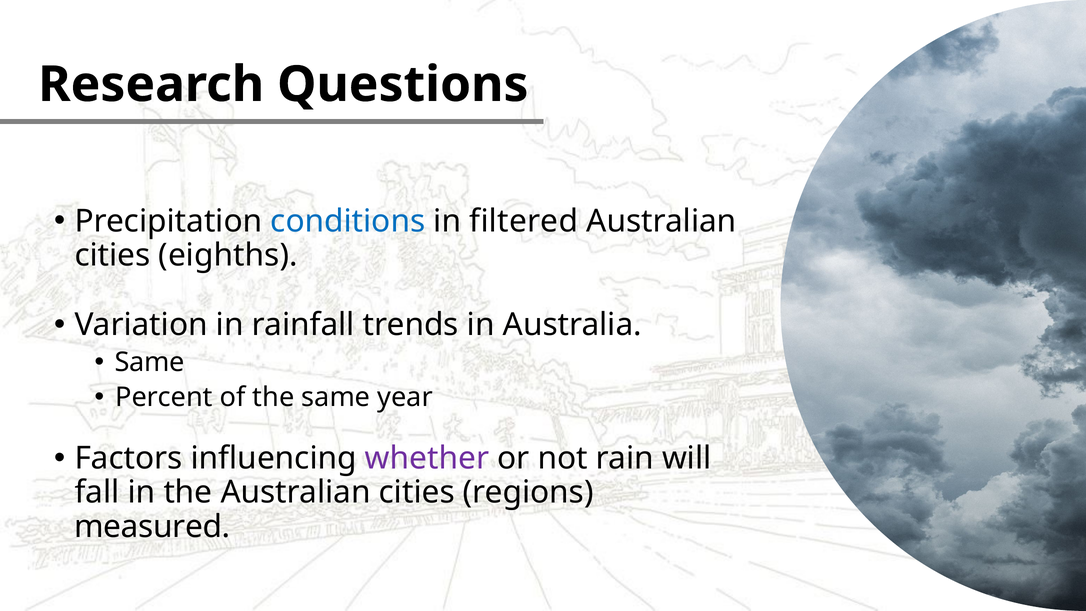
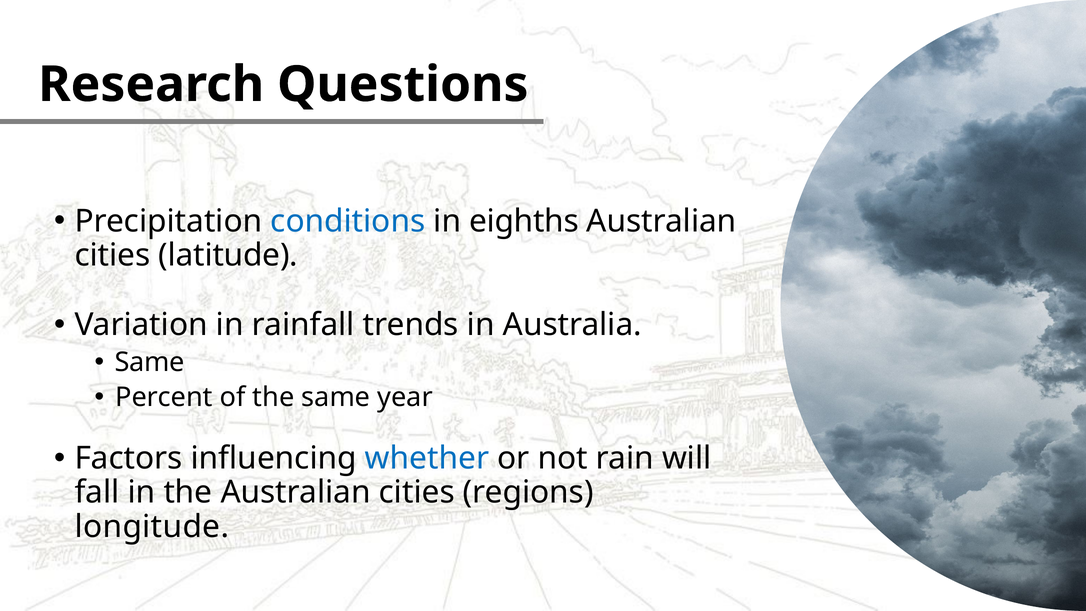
filtered: filtered -> eighths
eighths: eighths -> latitude
whether colour: purple -> blue
measured: measured -> longitude
